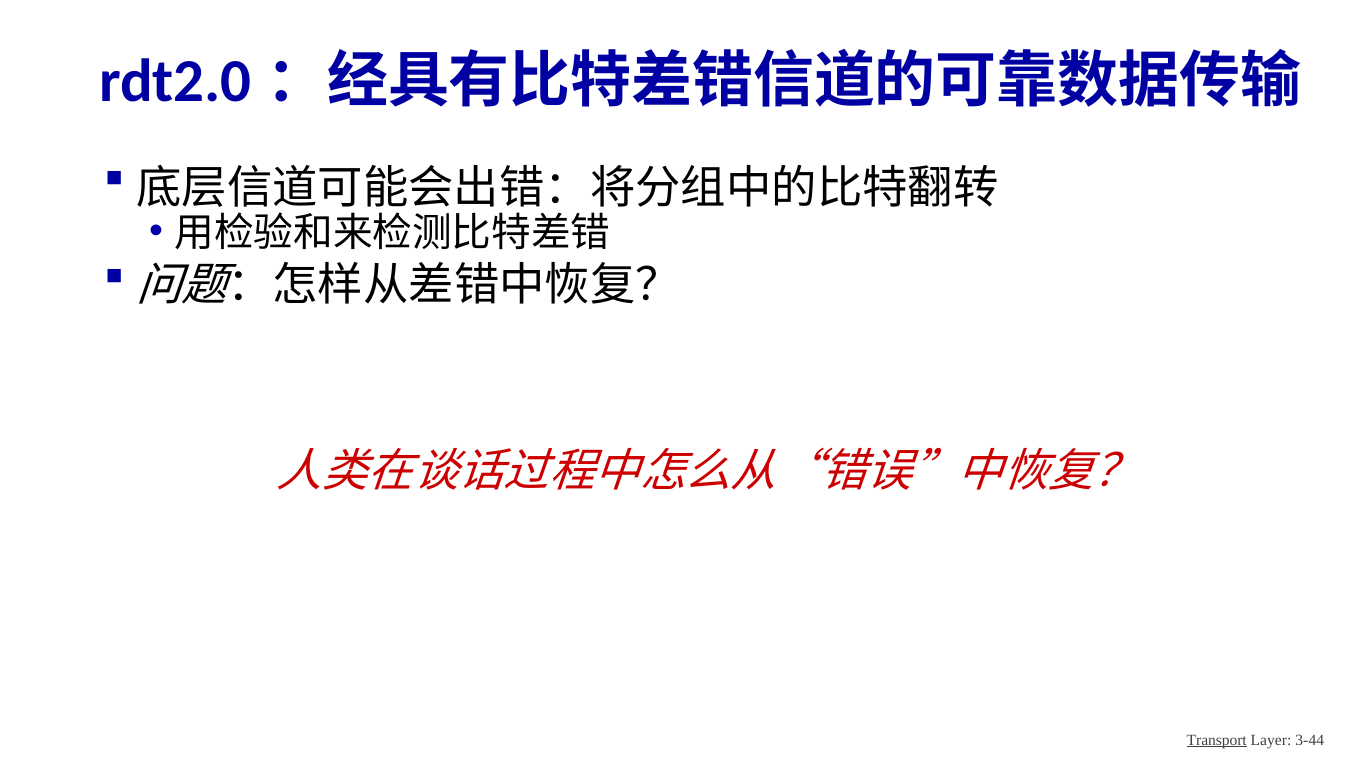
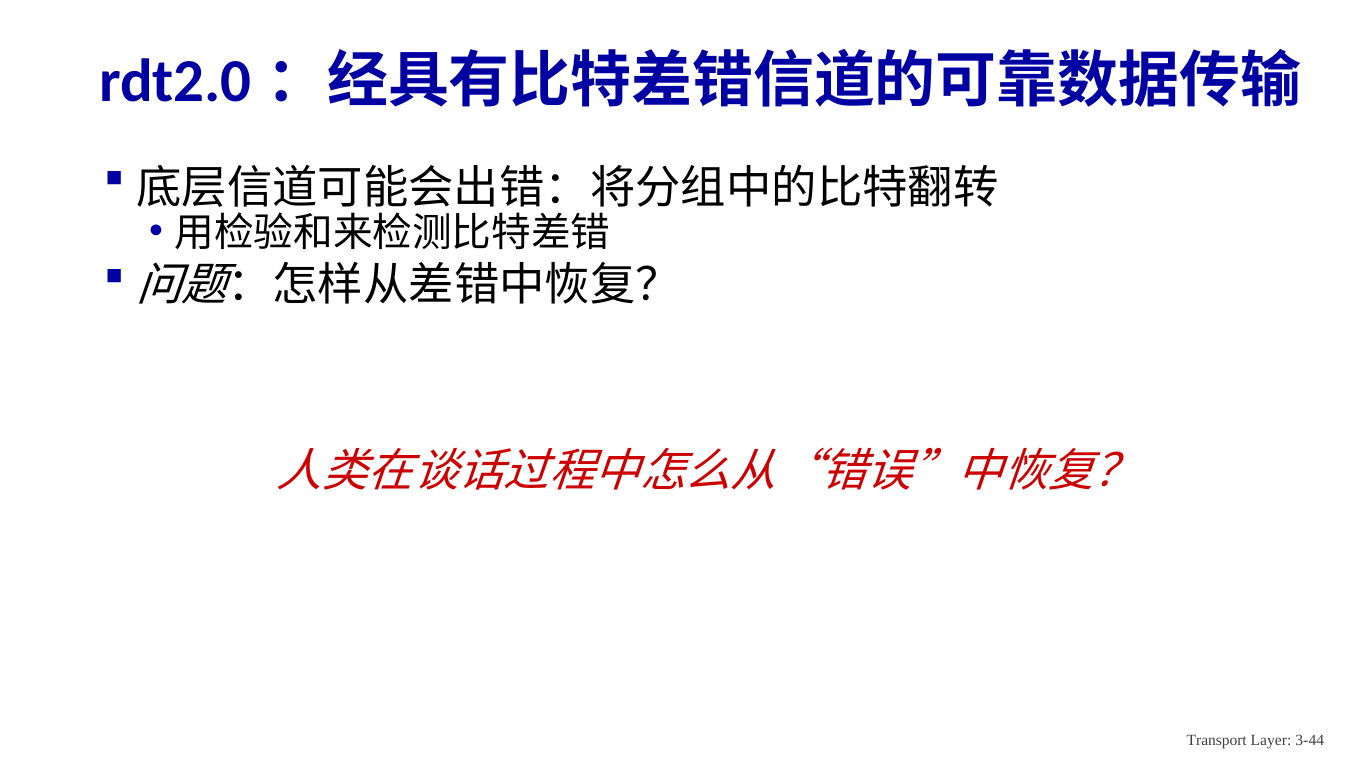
Transport underline: present -> none
